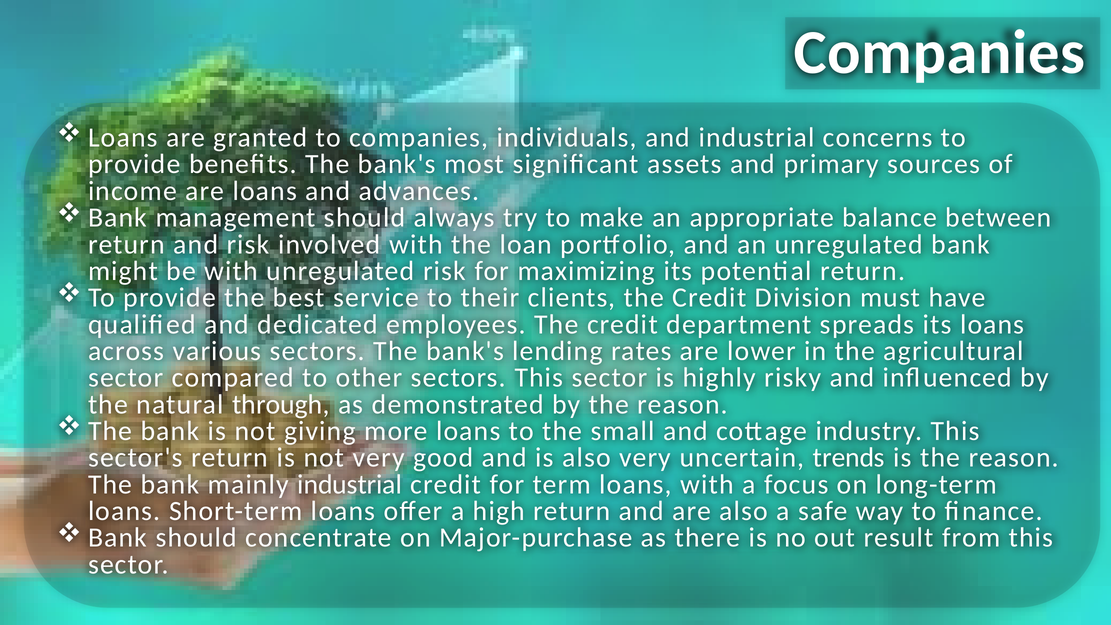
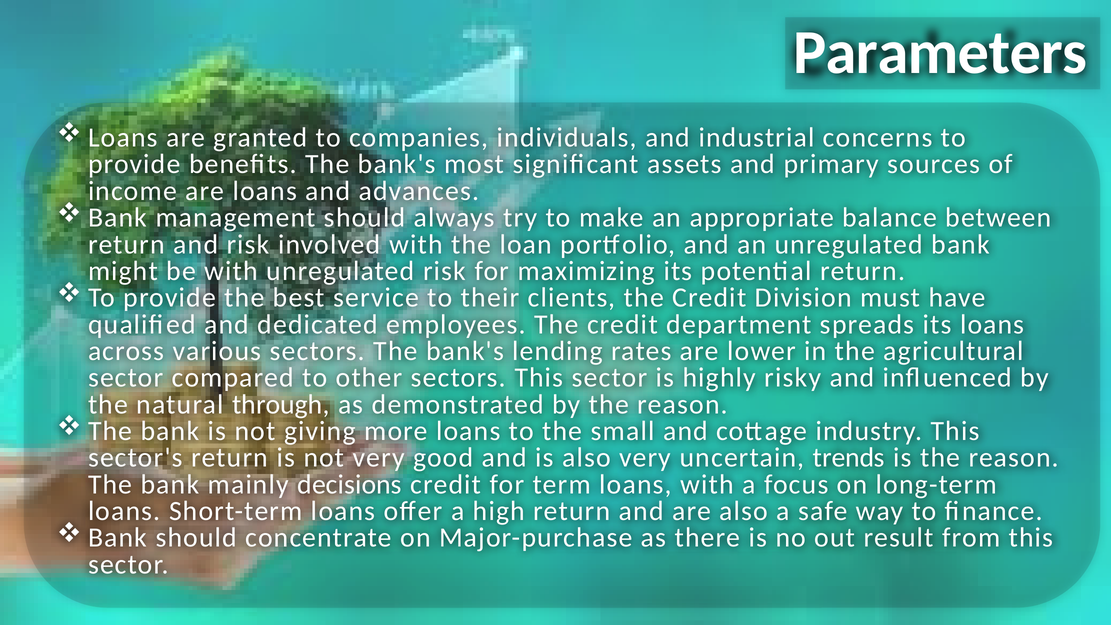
Companies at (939, 53): Companies -> Parameters
mainly industrial: industrial -> decisions
